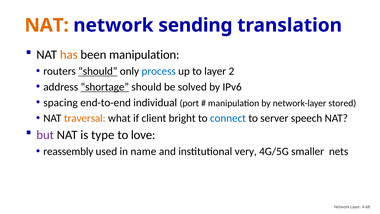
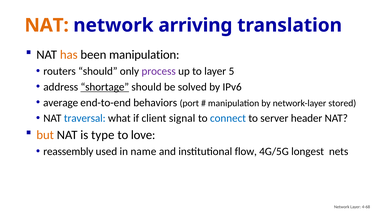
sending: sending -> arriving
should at (98, 71) underline: present -> none
process colour: blue -> purple
2: 2 -> 5
spacing: spacing -> average
individual: individual -> behaviors
traversal colour: orange -> blue
bright: bright -> signal
speech: speech -> header
but colour: purple -> orange
very: very -> flow
smaller: smaller -> longest
